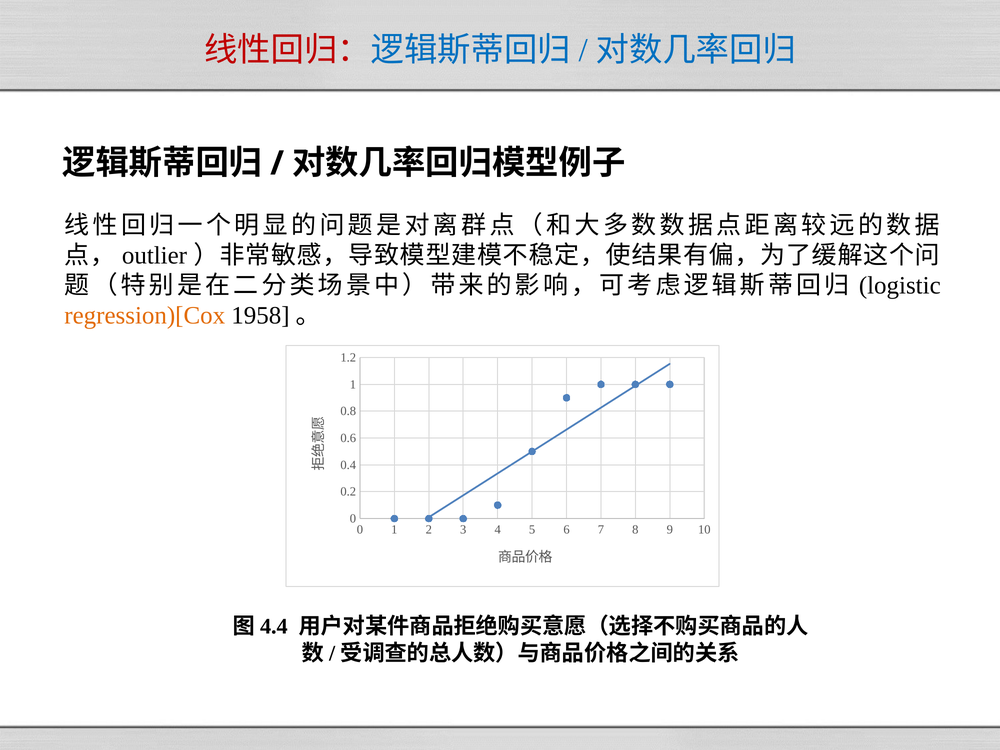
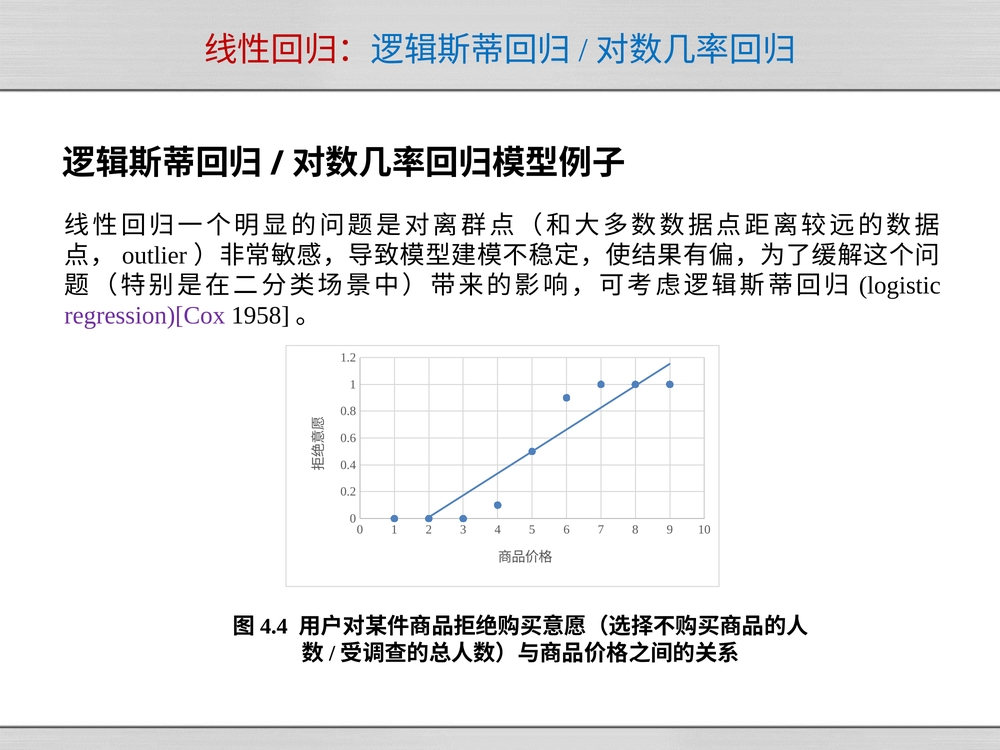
regression)[Cox colour: orange -> purple
